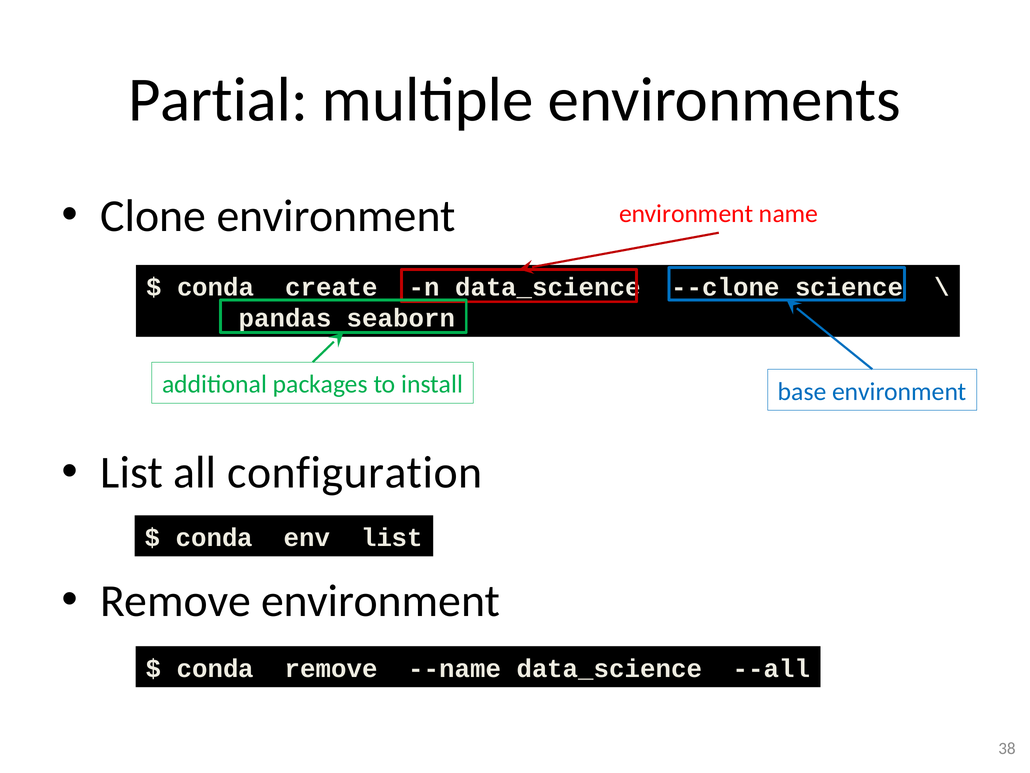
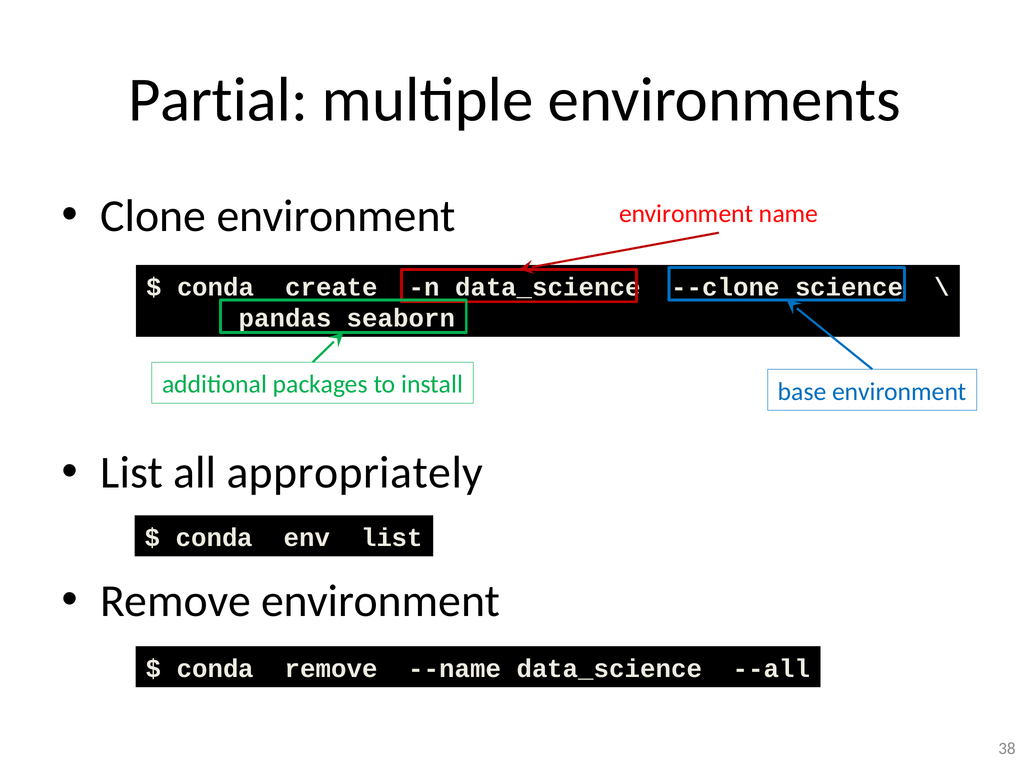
configuration: configuration -> appropriately
